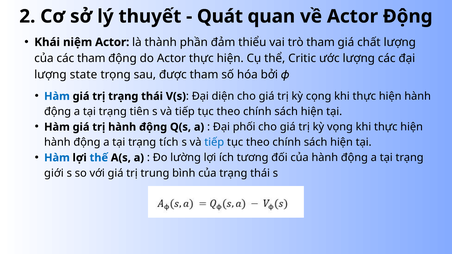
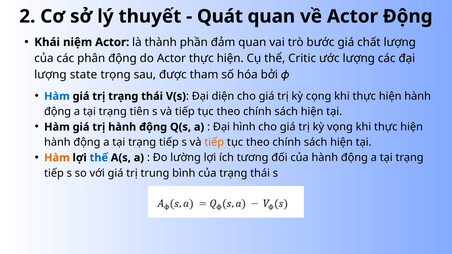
đảm thiểu: thiểu -> quan
trò tham: tham -> bước
các tham: tham -> phân
phối: phối -> hình
tích at (169, 142): tích -> tiếp
tiếp at (214, 142) colour: blue -> orange
Hàm at (57, 158) colour: blue -> orange
giới at (54, 173): giới -> tiếp
